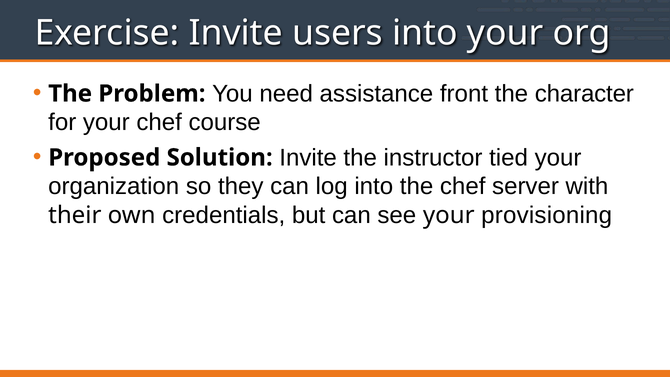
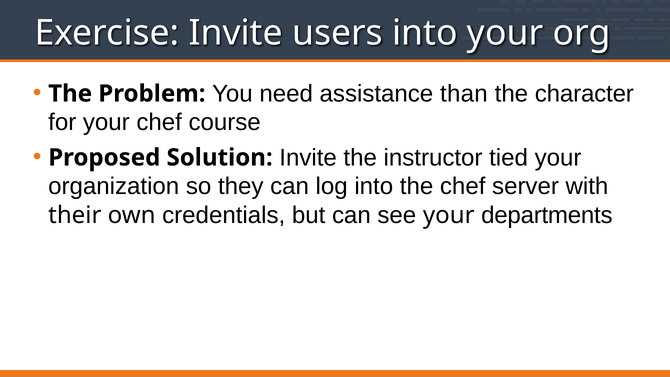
front: front -> than
provisioning: provisioning -> departments
